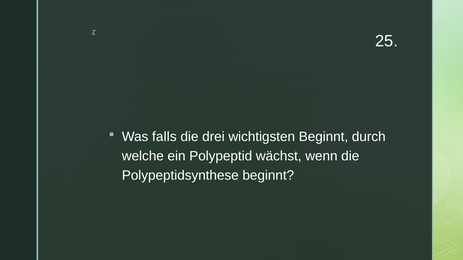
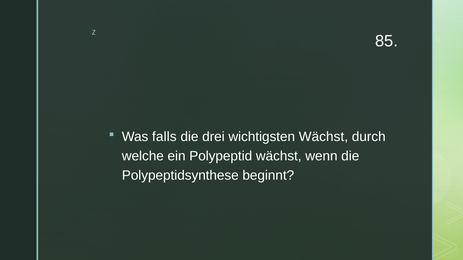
25: 25 -> 85
wichtigsten Beginnt: Beginnt -> Wächst
